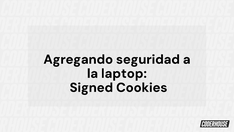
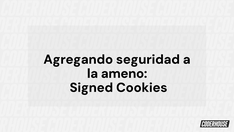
laptop: laptop -> ameno
